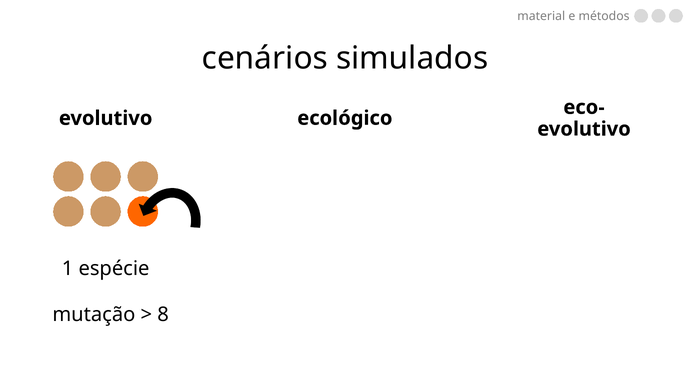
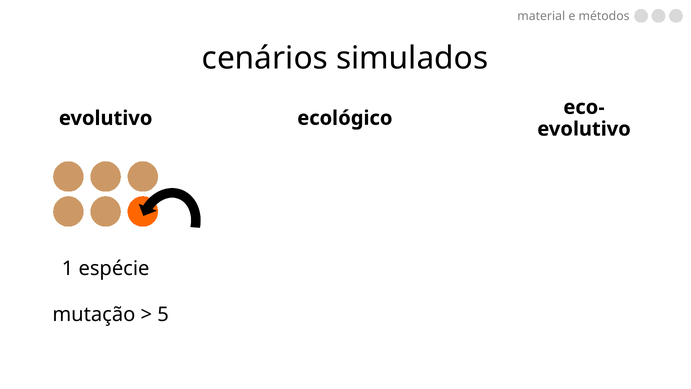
8: 8 -> 5
